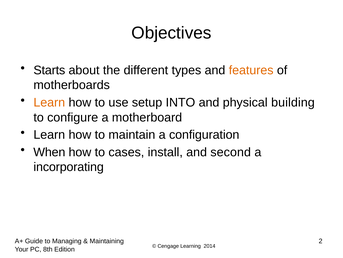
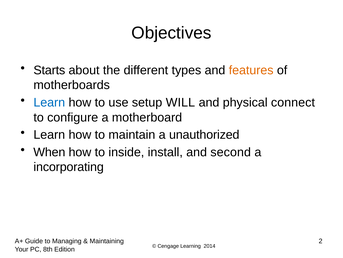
Learn at (49, 102) colour: orange -> blue
INTO: INTO -> WILL
building: building -> connect
configuration: configuration -> unauthorized
cases: cases -> inside
